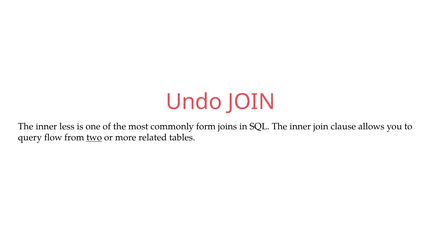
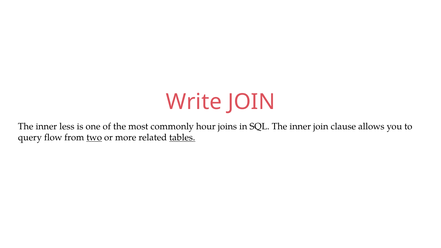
Undo: Undo -> Write
form: form -> hour
tables underline: none -> present
